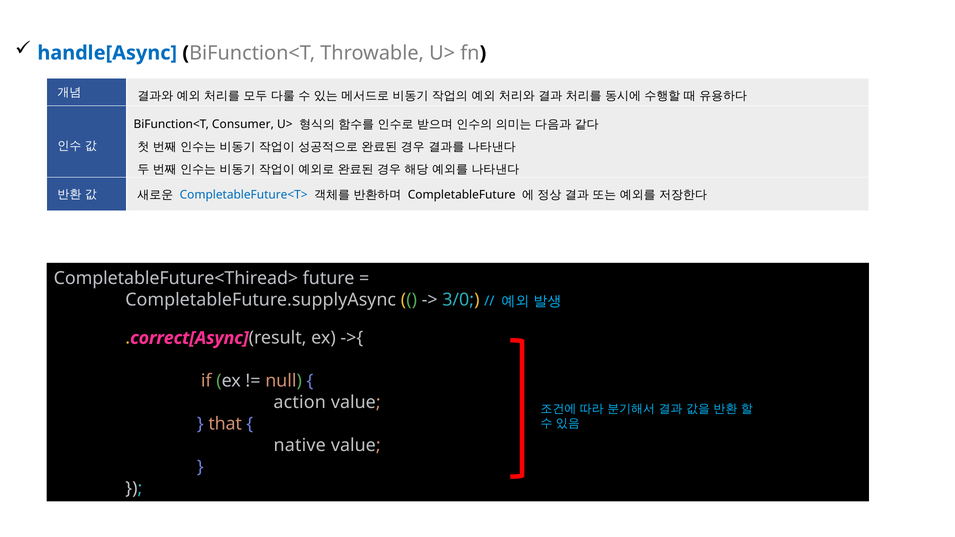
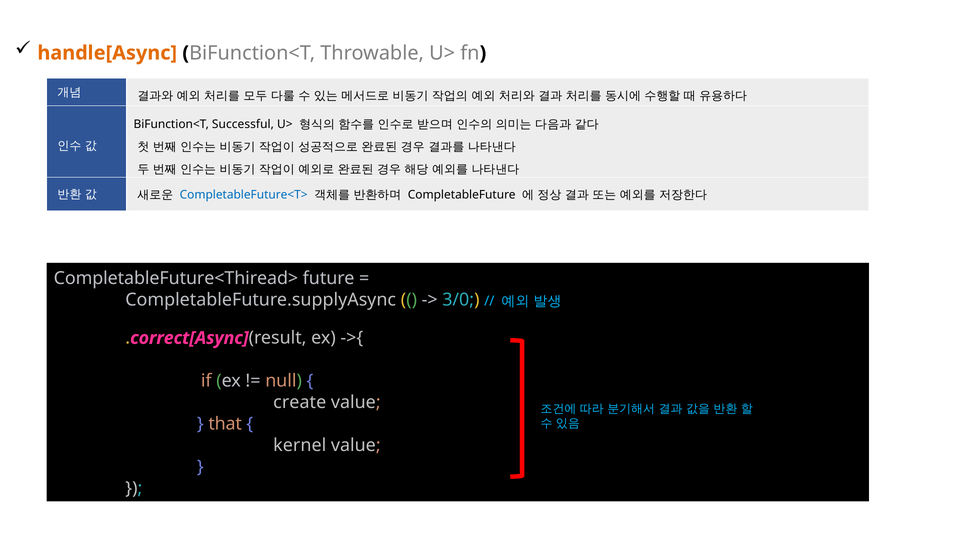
handle[Async colour: blue -> orange
Consumer: Consumer -> Successful
action: action -> create
native: native -> kernel
